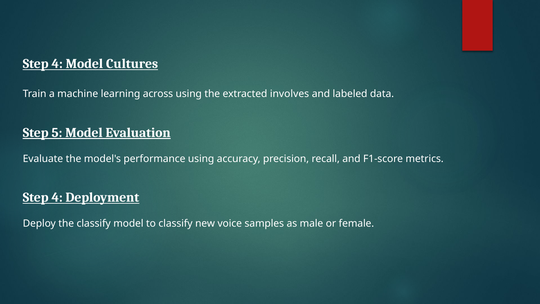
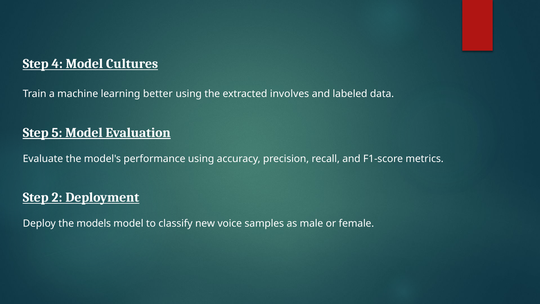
across: across -> better
4 at (57, 197): 4 -> 2
the classify: classify -> models
